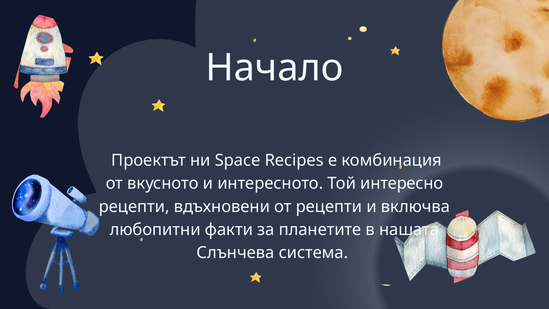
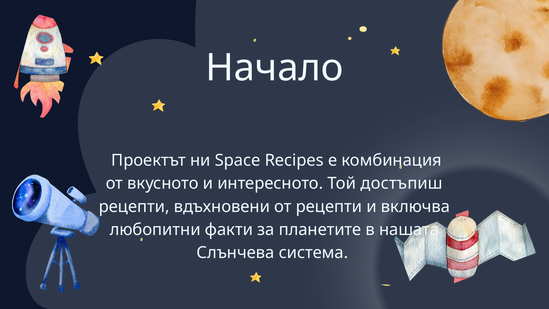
интересно: интересно -> достъпиш
